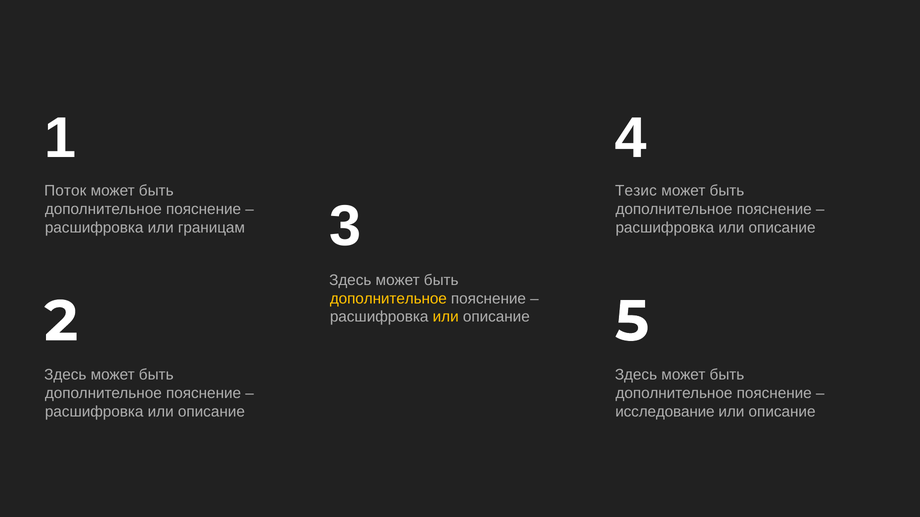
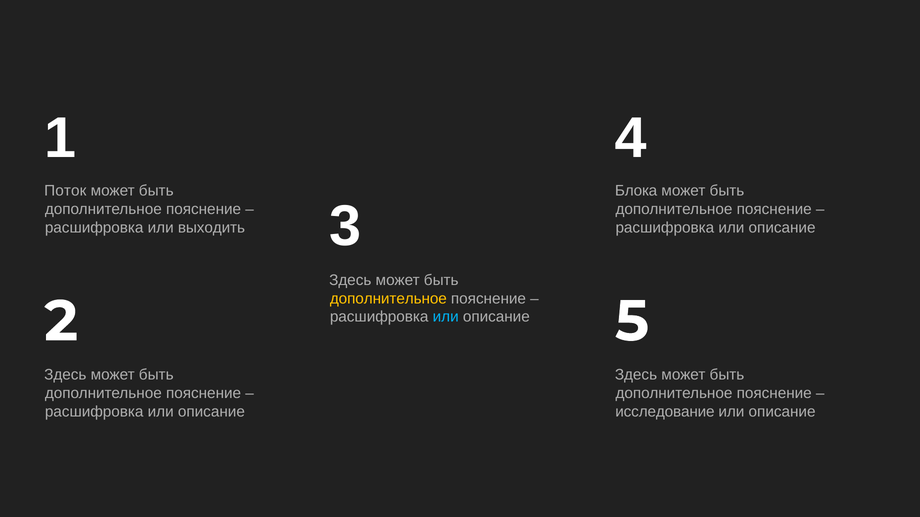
Тезис: Тезис -> Блока
границам: границам -> выходить
или at (446, 317) colour: yellow -> light blue
